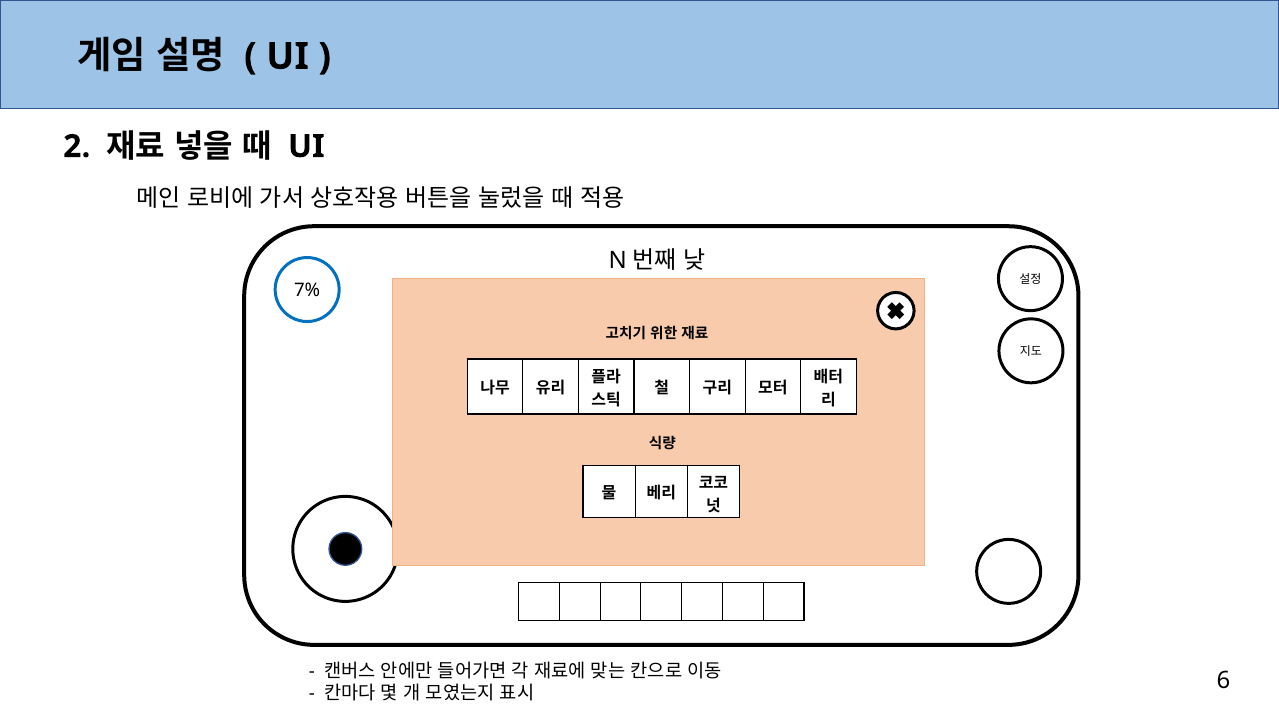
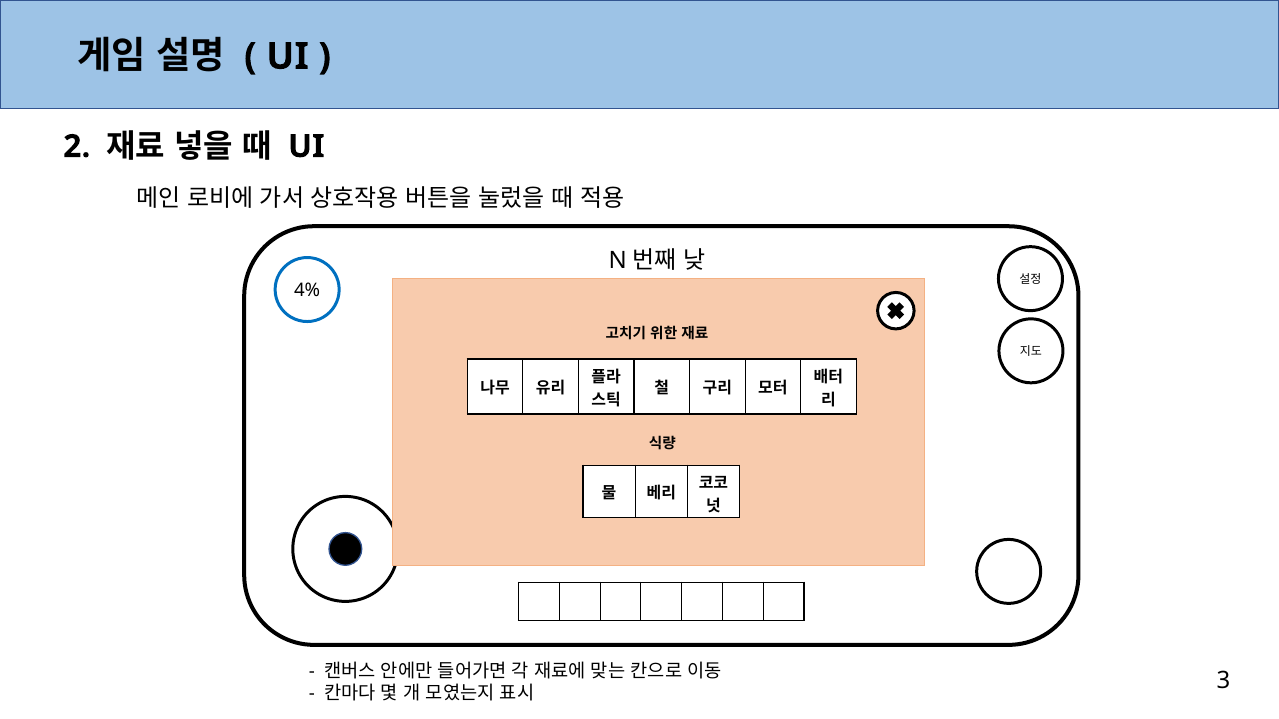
7%: 7% -> 4%
6: 6 -> 3
